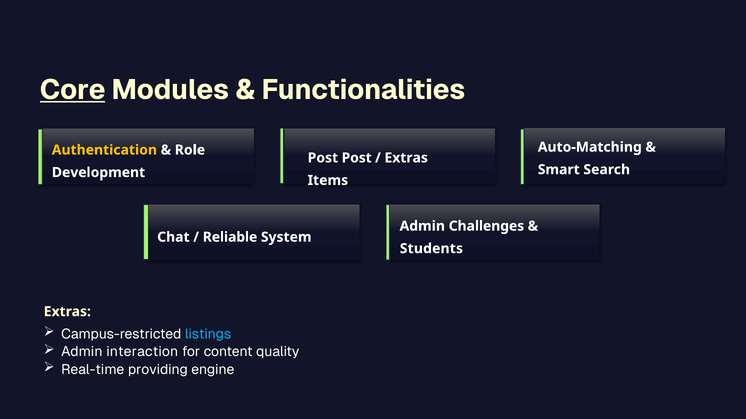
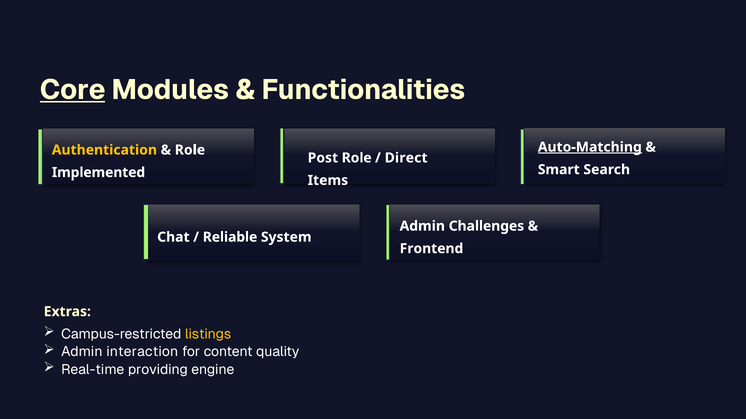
Auto-Matching underline: none -> present
Post Post: Post -> Role
Extras at (406, 158): Extras -> Direct
Development: Development -> Implemented
Students: Students -> Frontend
listings colour: light blue -> yellow
